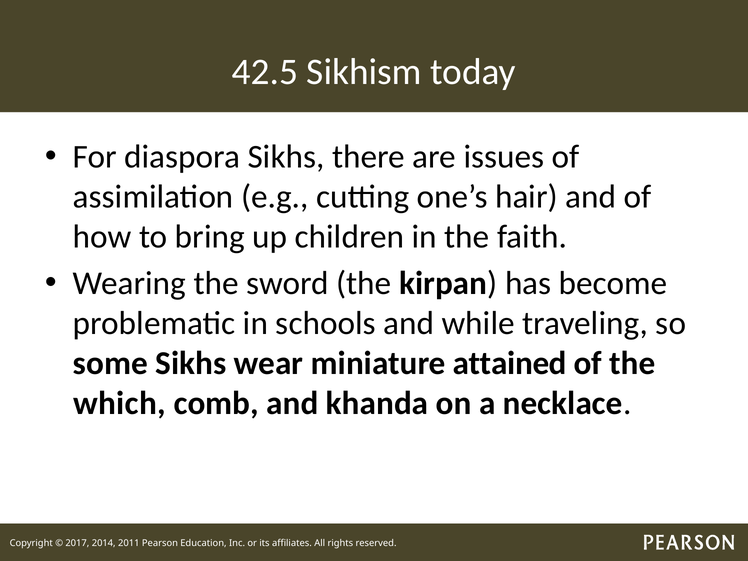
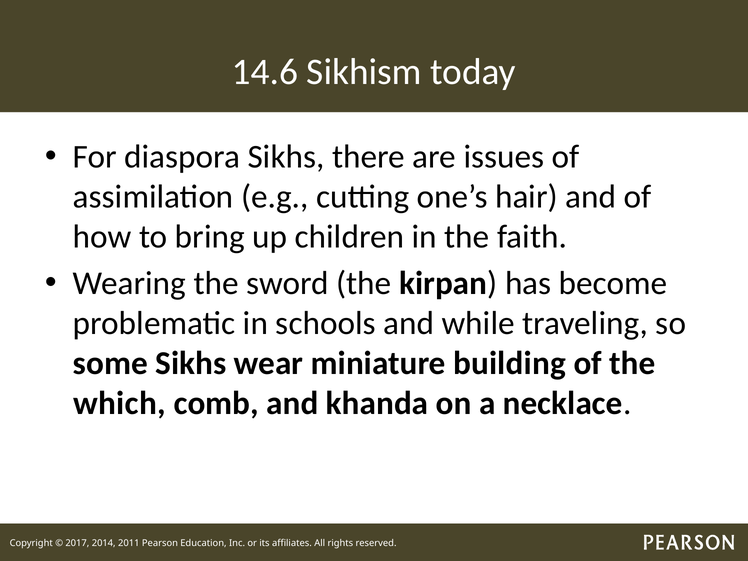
42.5: 42.5 -> 14.6
attained: attained -> building
